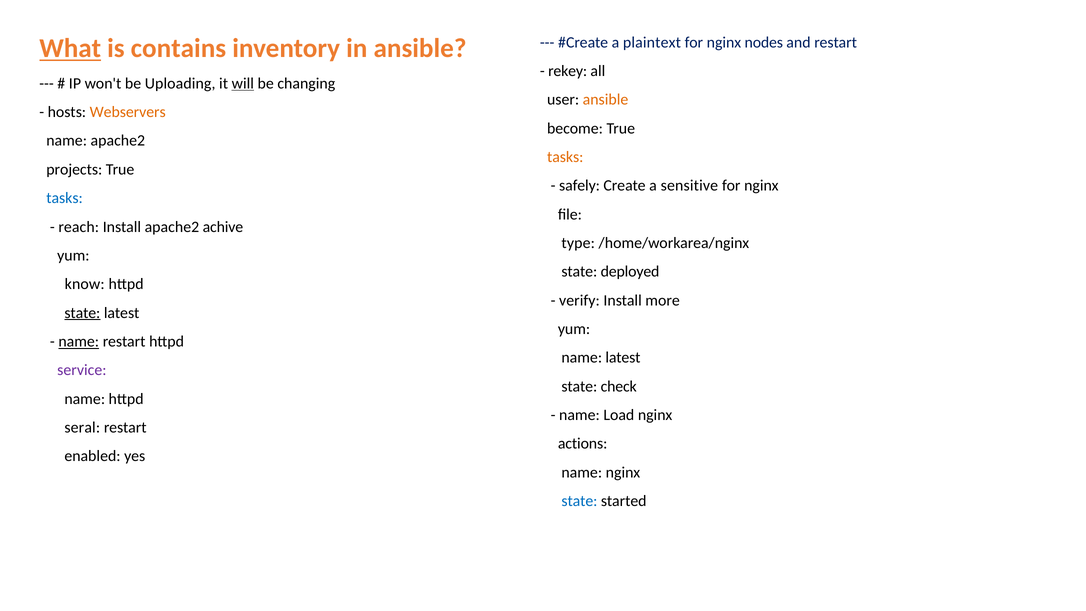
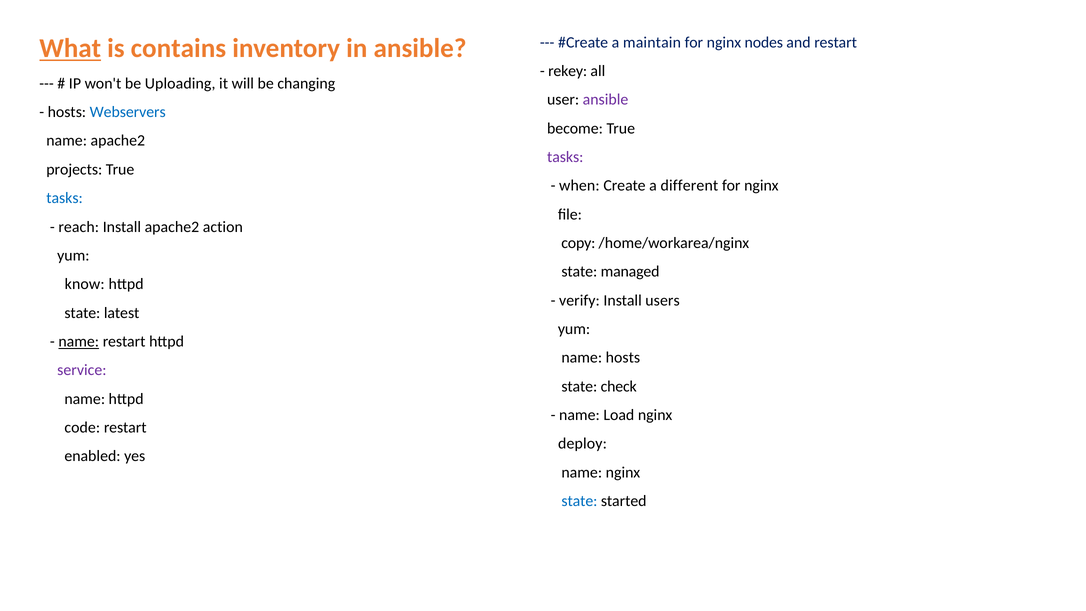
plaintext: plaintext -> maintain
will underline: present -> none
ansible at (605, 100) colour: orange -> purple
Webservers colour: orange -> blue
tasks at (565, 157) colour: orange -> purple
safely: safely -> when
sensitive: sensitive -> different
achive: achive -> action
type: type -> copy
deployed: deployed -> managed
more: more -> users
state at (82, 313) underline: present -> none
name latest: latest -> hosts
seral: seral -> code
actions: actions -> deploy
